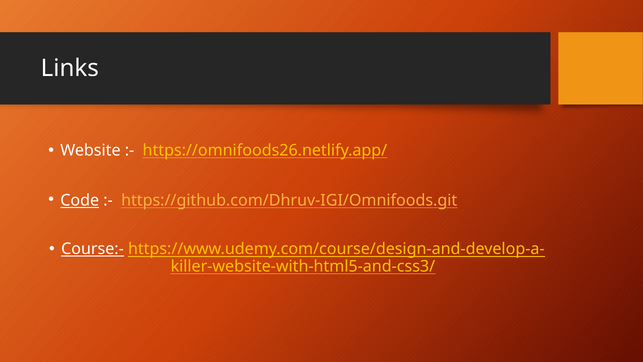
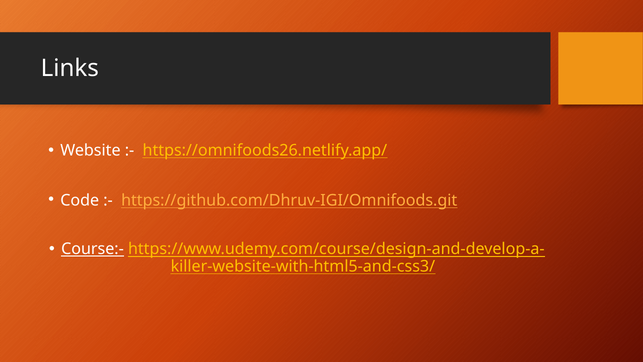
Code underline: present -> none
